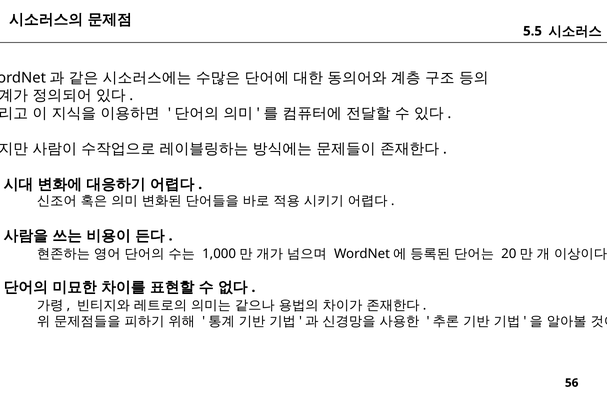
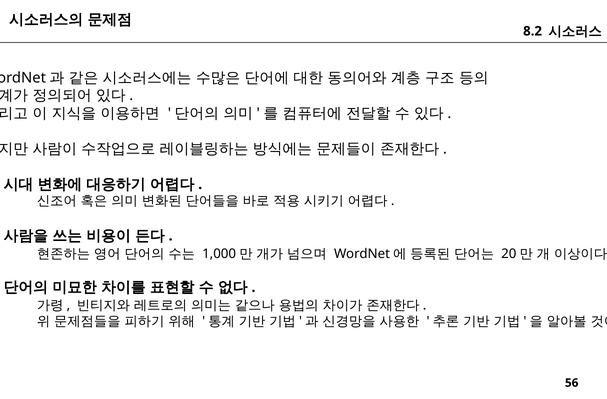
5.5: 5.5 -> 8.2
